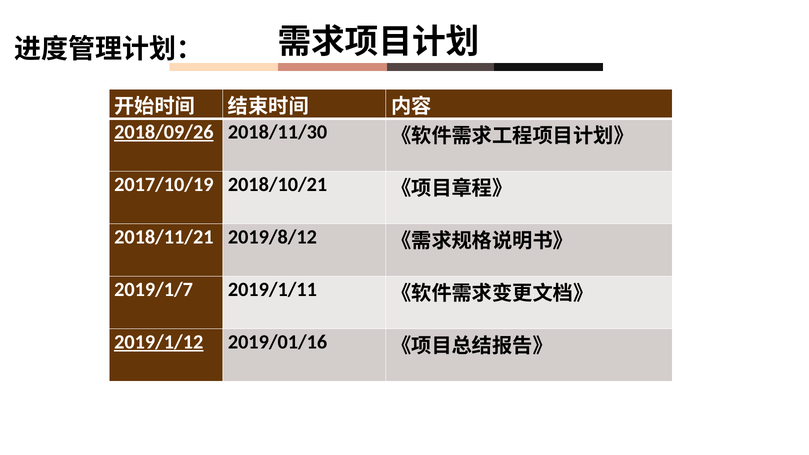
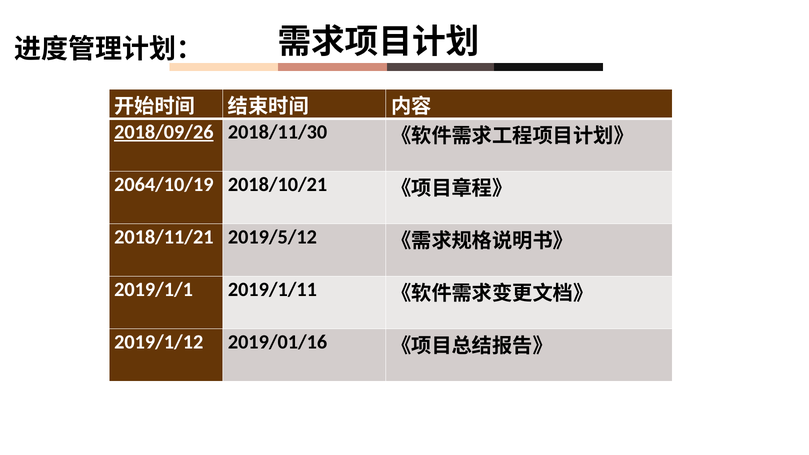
2017/10/19: 2017/10/19 -> 2064/10/19
2019/8/12: 2019/8/12 -> 2019/5/12
2019/1/7: 2019/1/7 -> 2019/1/1
2019/1/12 underline: present -> none
